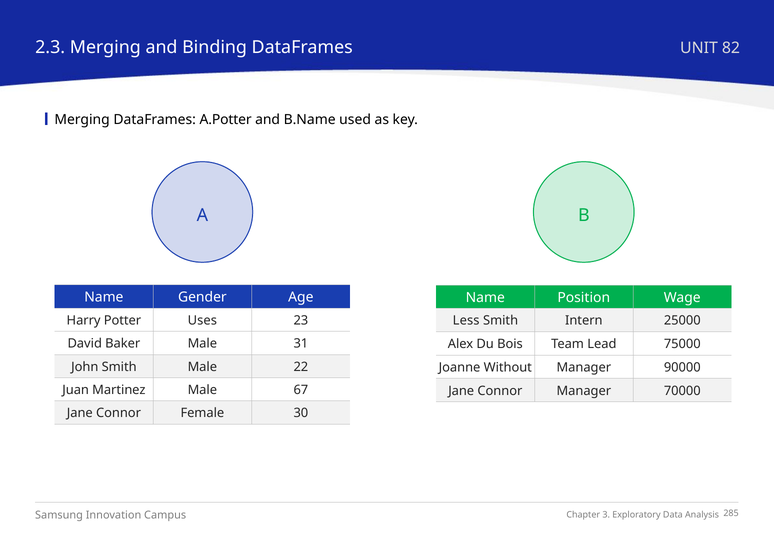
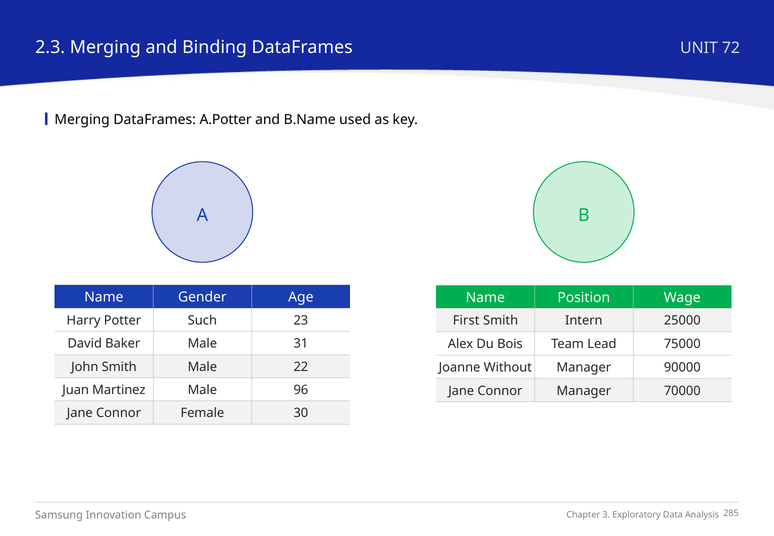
82: 82 -> 72
Uses: Uses -> Such
Less: Less -> First
67: 67 -> 96
